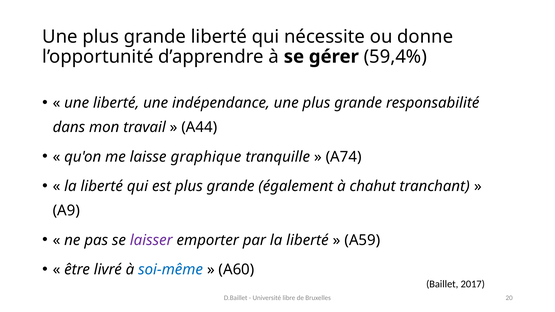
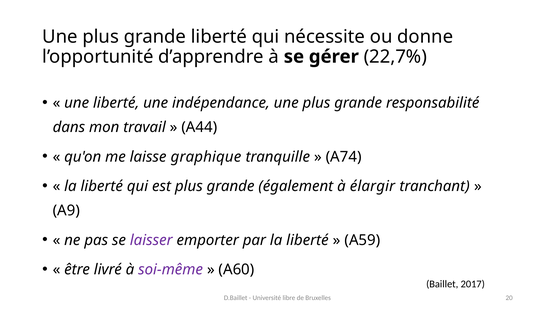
59,4%: 59,4% -> 22,7%
chahut: chahut -> élargir
soi-même colour: blue -> purple
